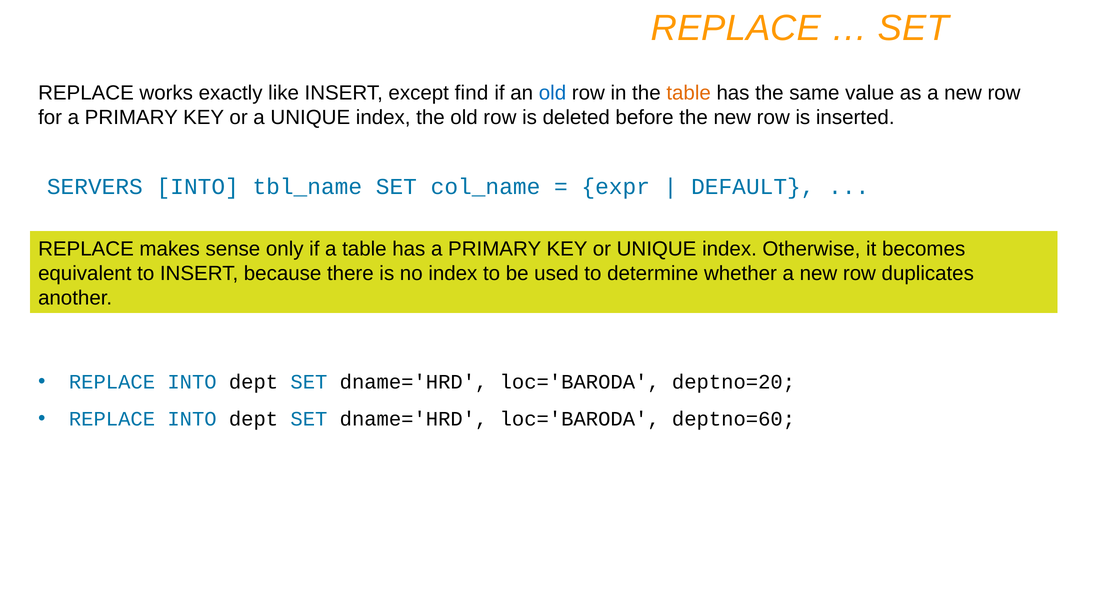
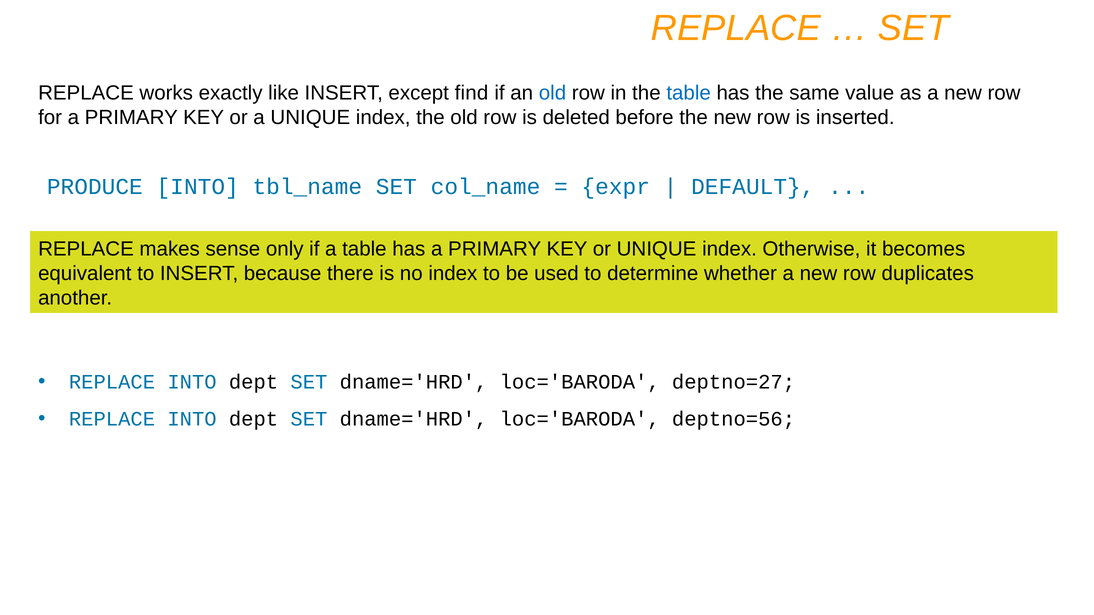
table at (689, 93) colour: orange -> blue
SERVERS: SERVERS -> PRODUCE
deptno=20: deptno=20 -> deptno=27
deptno=60: deptno=60 -> deptno=56
